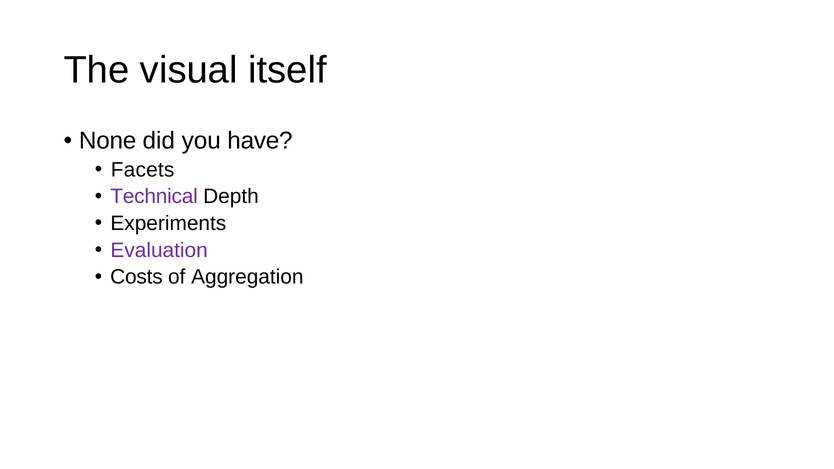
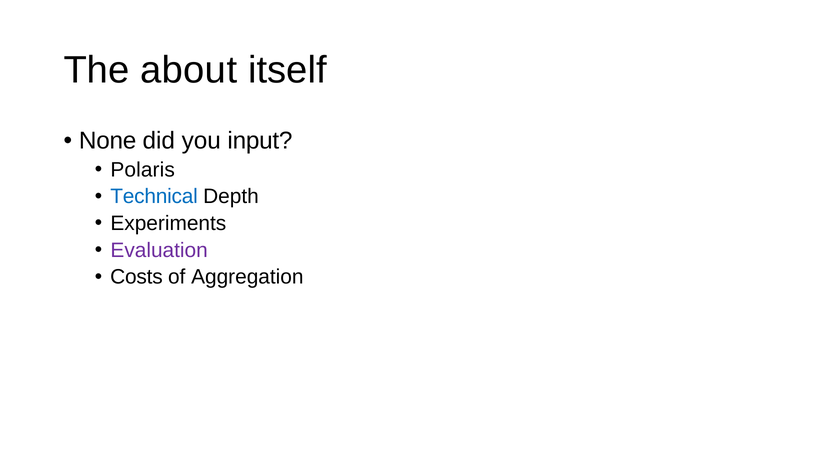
visual: visual -> about
have: have -> input
Facets: Facets -> Polaris
Technical colour: purple -> blue
